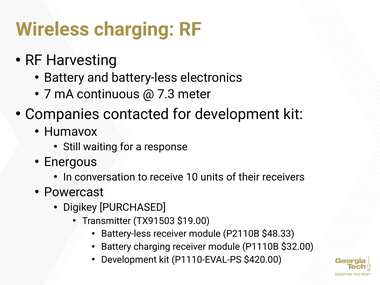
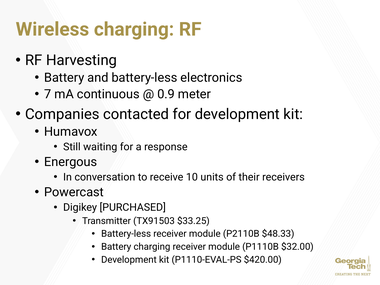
7.3: 7.3 -> 0.9
$19.00: $19.00 -> $33.25
